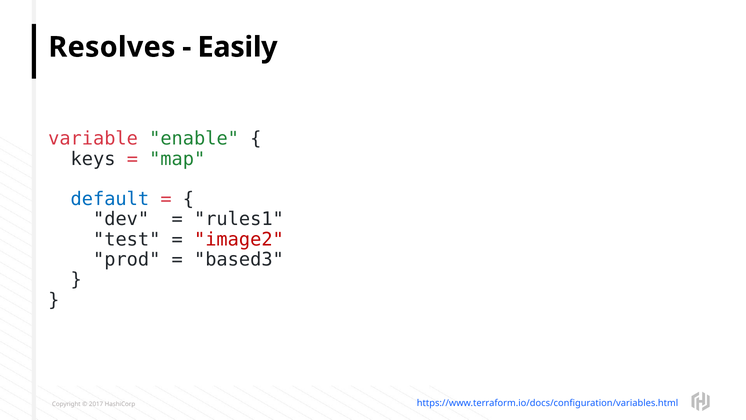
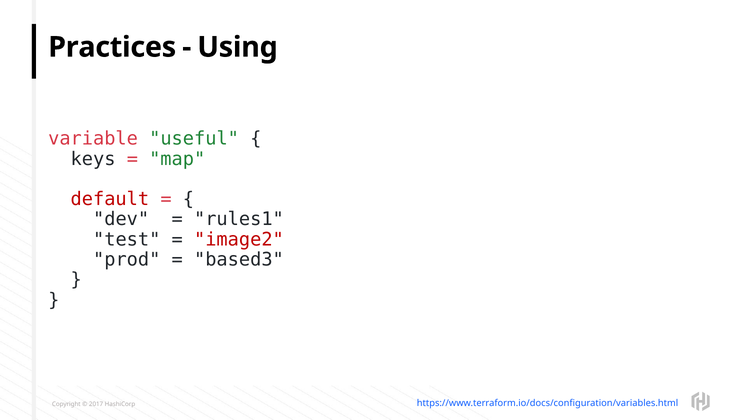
Resolves: Resolves -> Practices
Easily: Easily -> Using
enable: enable -> useful
default colour: blue -> red
